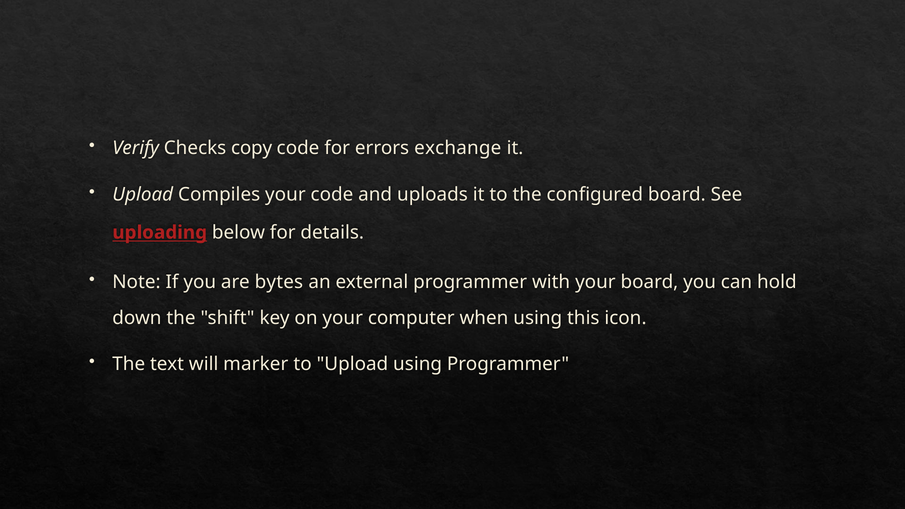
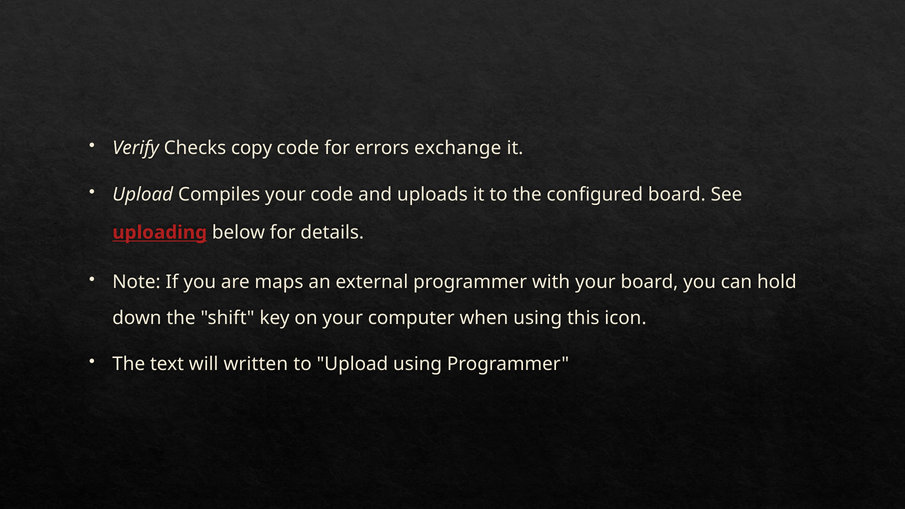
bytes: bytes -> maps
marker: marker -> written
